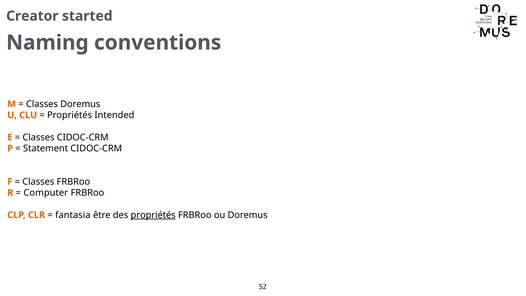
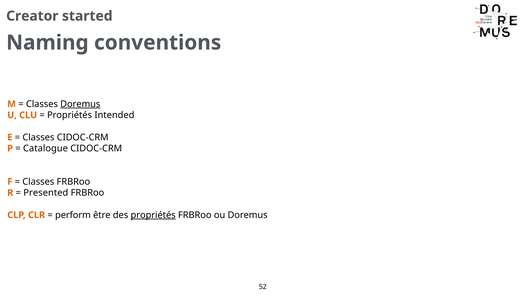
Doremus at (80, 104) underline: none -> present
Statement: Statement -> Catalogue
Computer: Computer -> Presented
fantasia: fantasia -> perform
